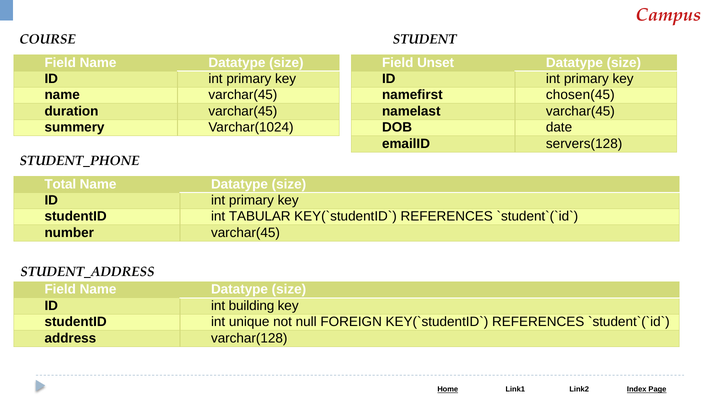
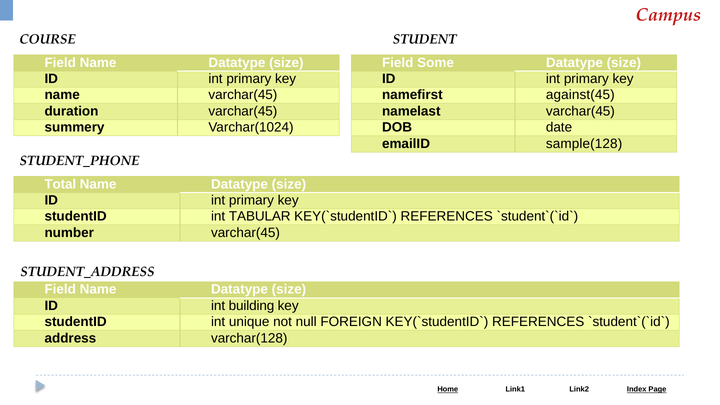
Unset: Unset -> Some
chosen(45: chosen(45 -> against(45
servers(128: servers(128 -> sample(128
